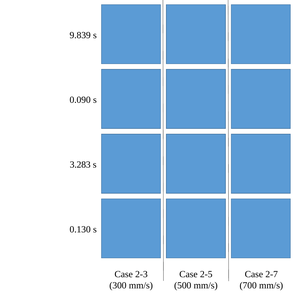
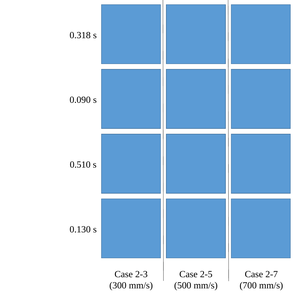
9.839: 9.839 -> 0.318
3.283: 3.283 -> 0.510
